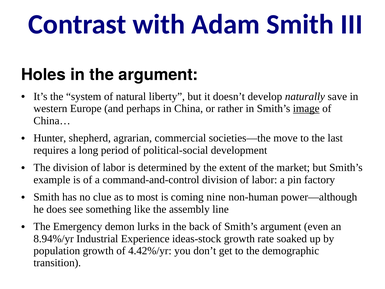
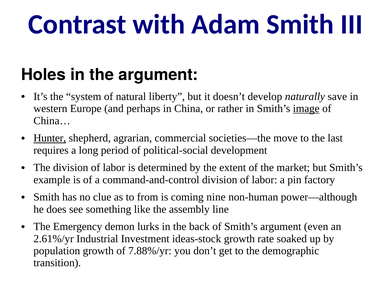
Hunter underline: none -> present
most: most -> from
8.94%/yr: 8.94%/yr -> 2.61%/yr
Experience: Experience -> Investment
4.42%/yr: 4.42%/yr -> 7.88%/yr
